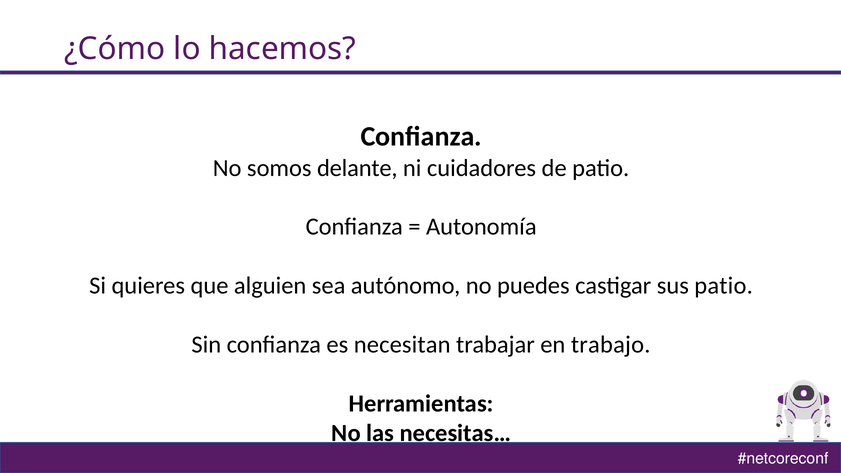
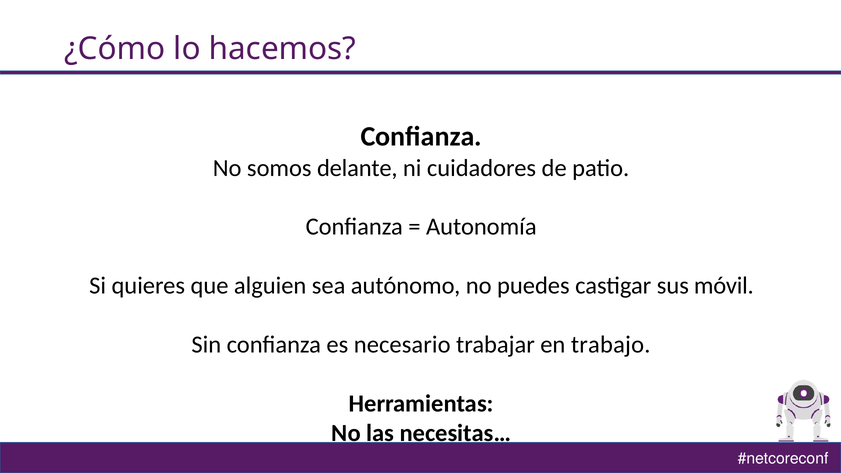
sus patio: patio -> móvil
necesitan: necesitan -> necesario
